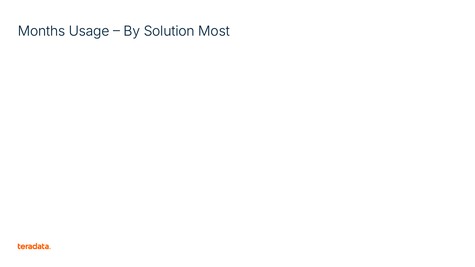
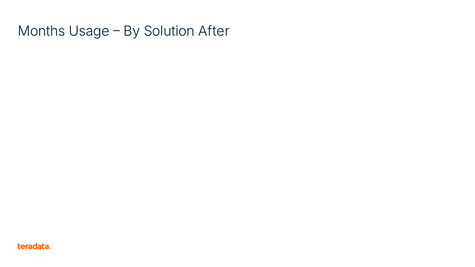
Most: Most -> After
